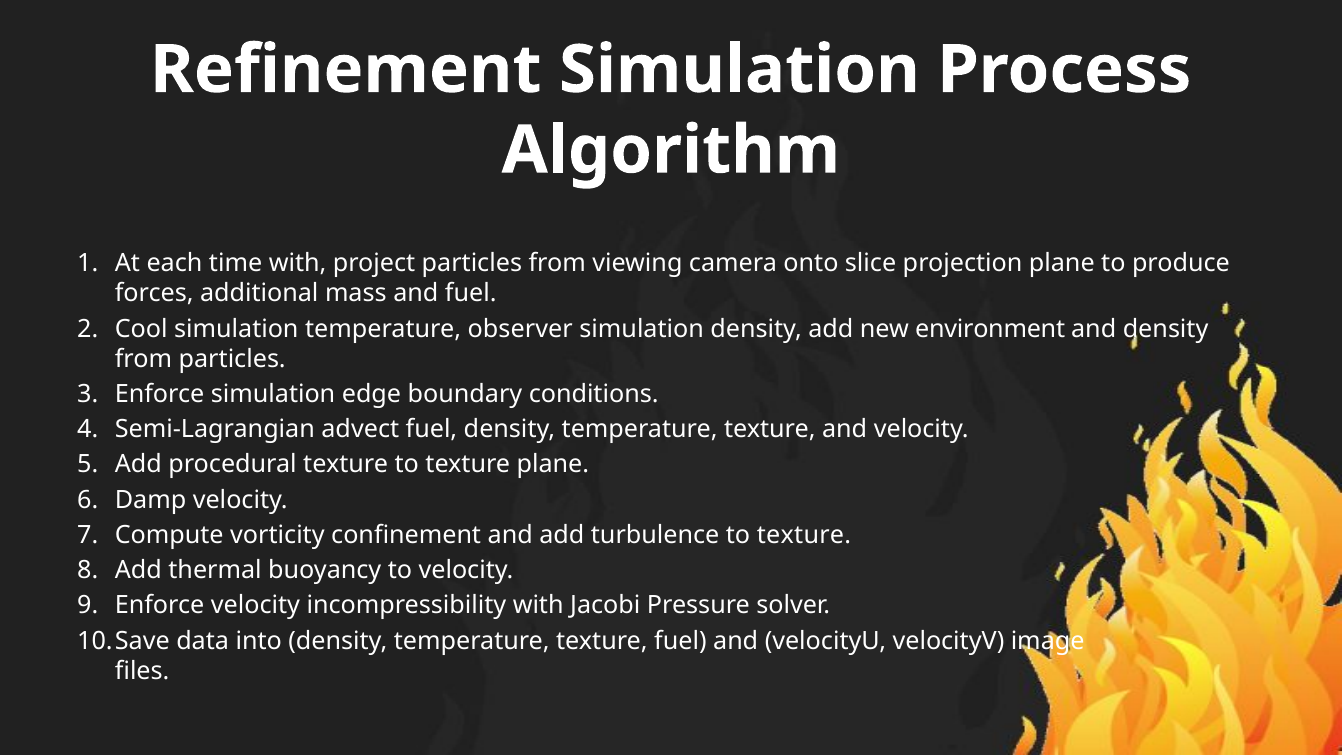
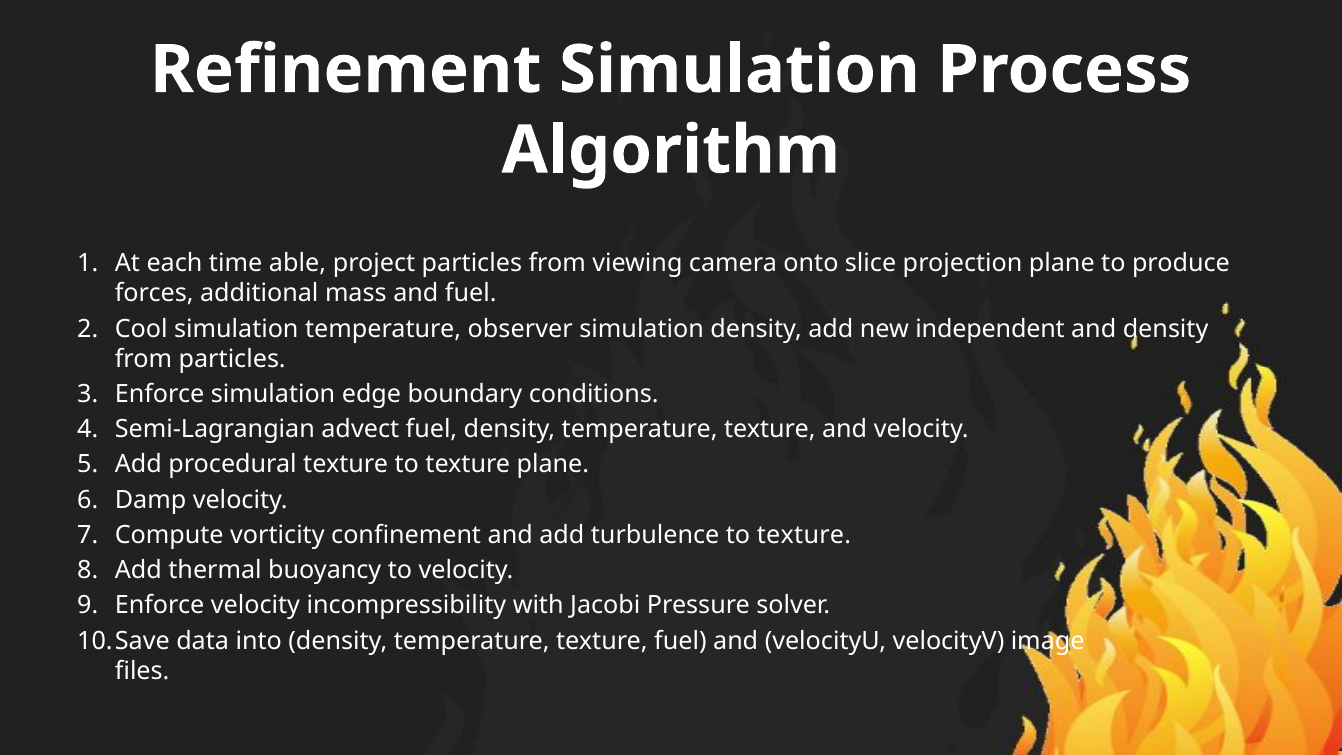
time with: with -> able
environment: environment -> independent
